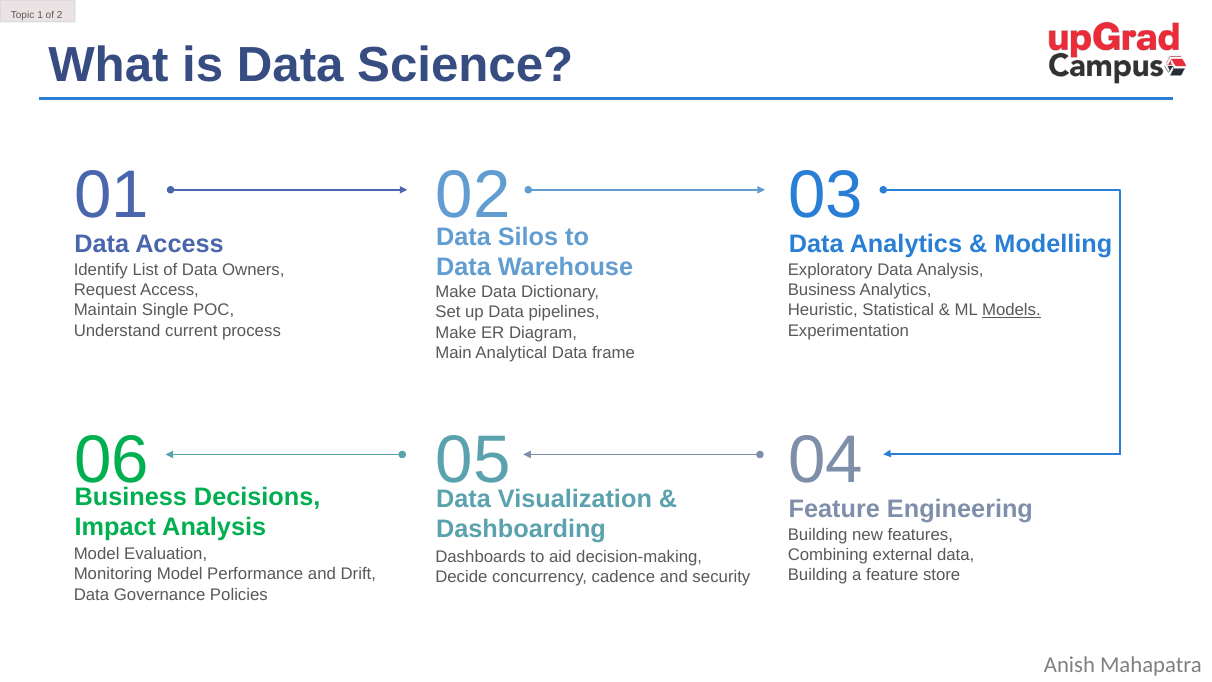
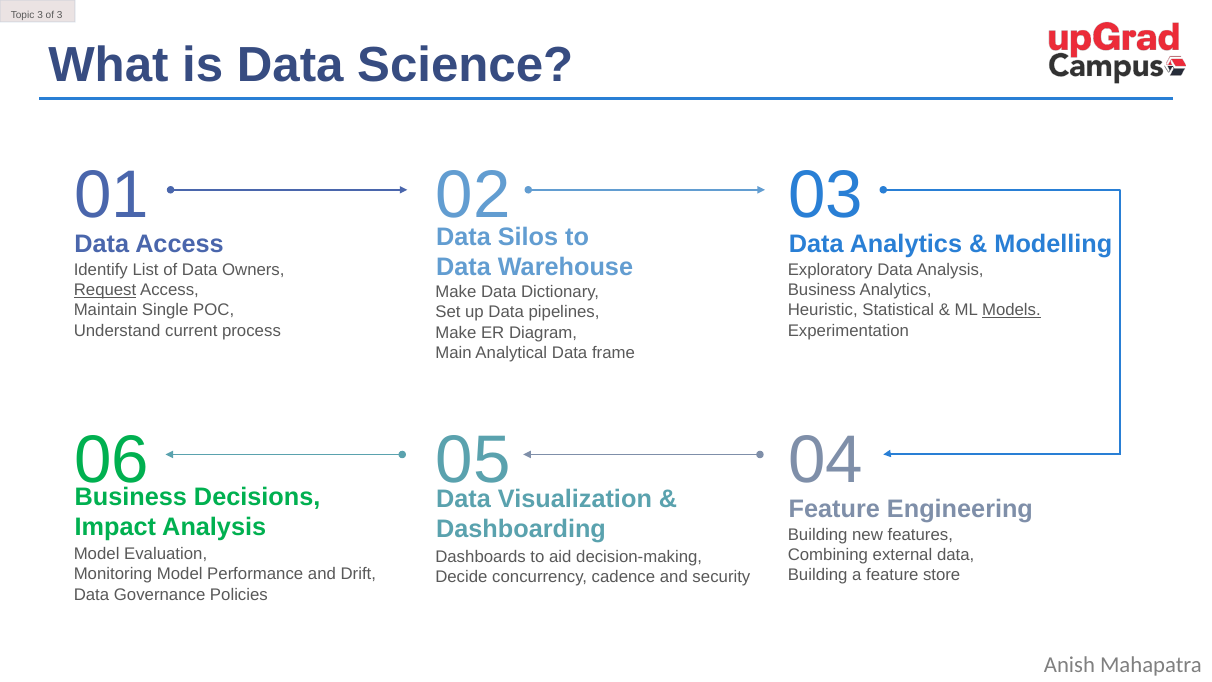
Topic 1: 1 -> 3
of 2: 2 -> 3
Request underline: none -> present
